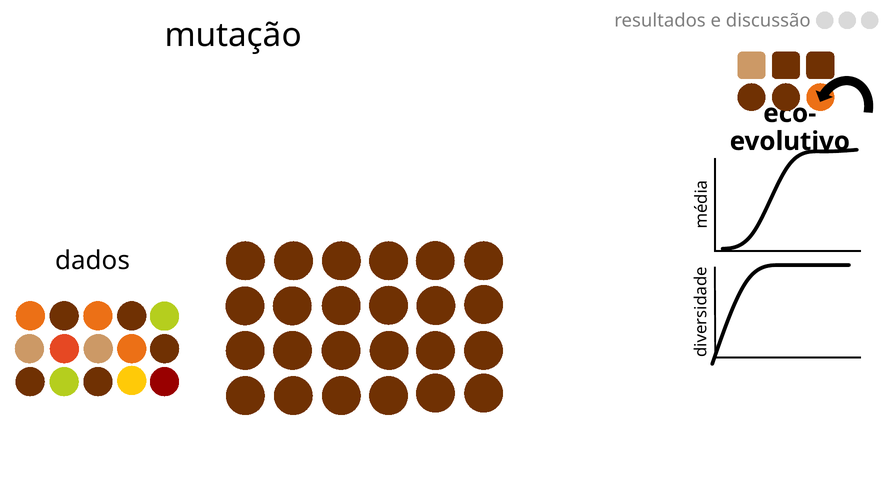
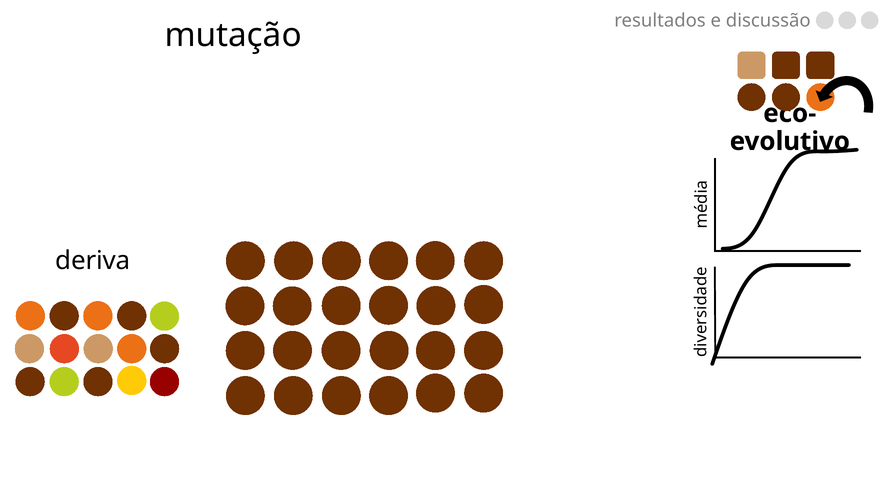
dados: dados -> deriva
